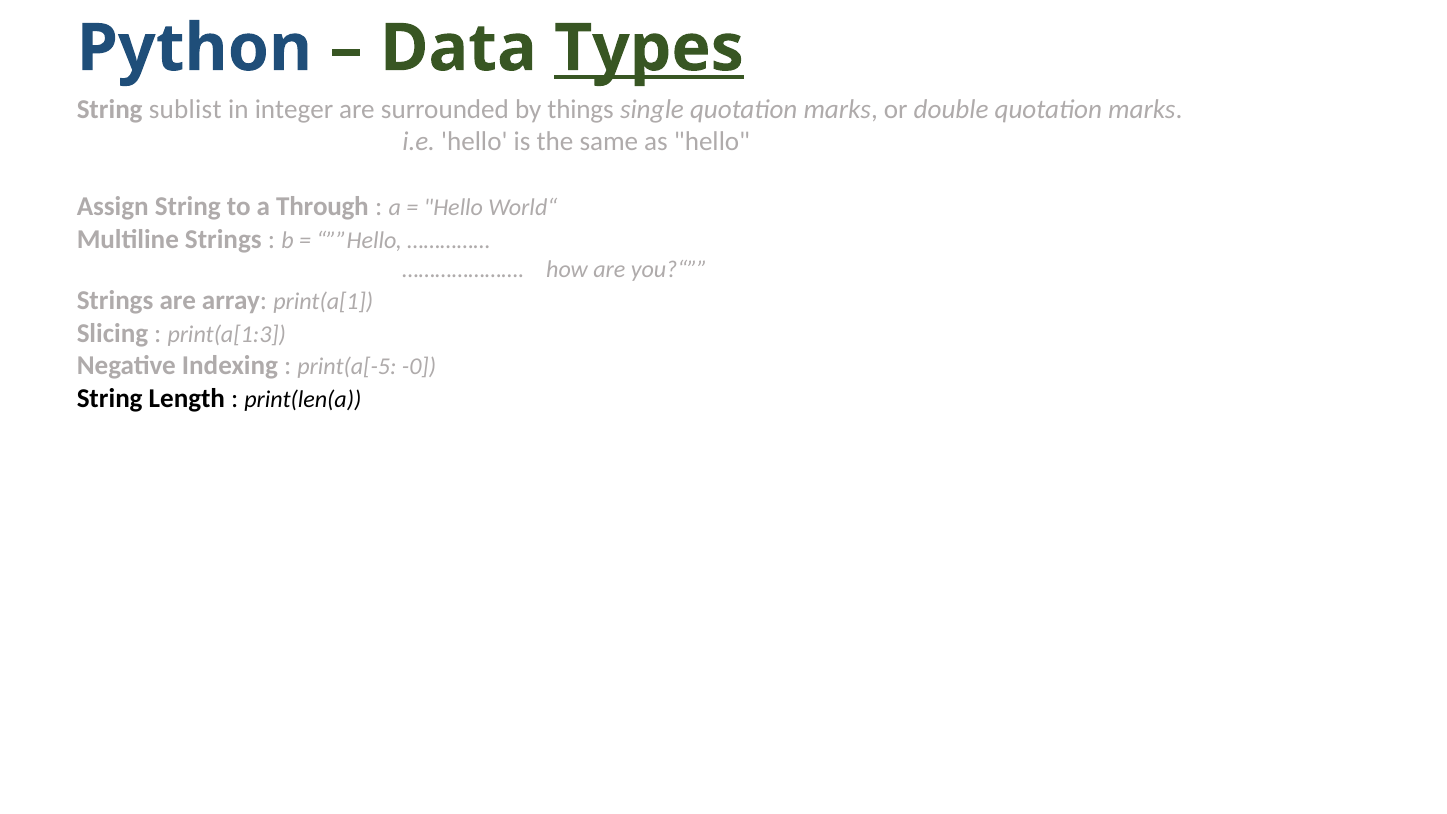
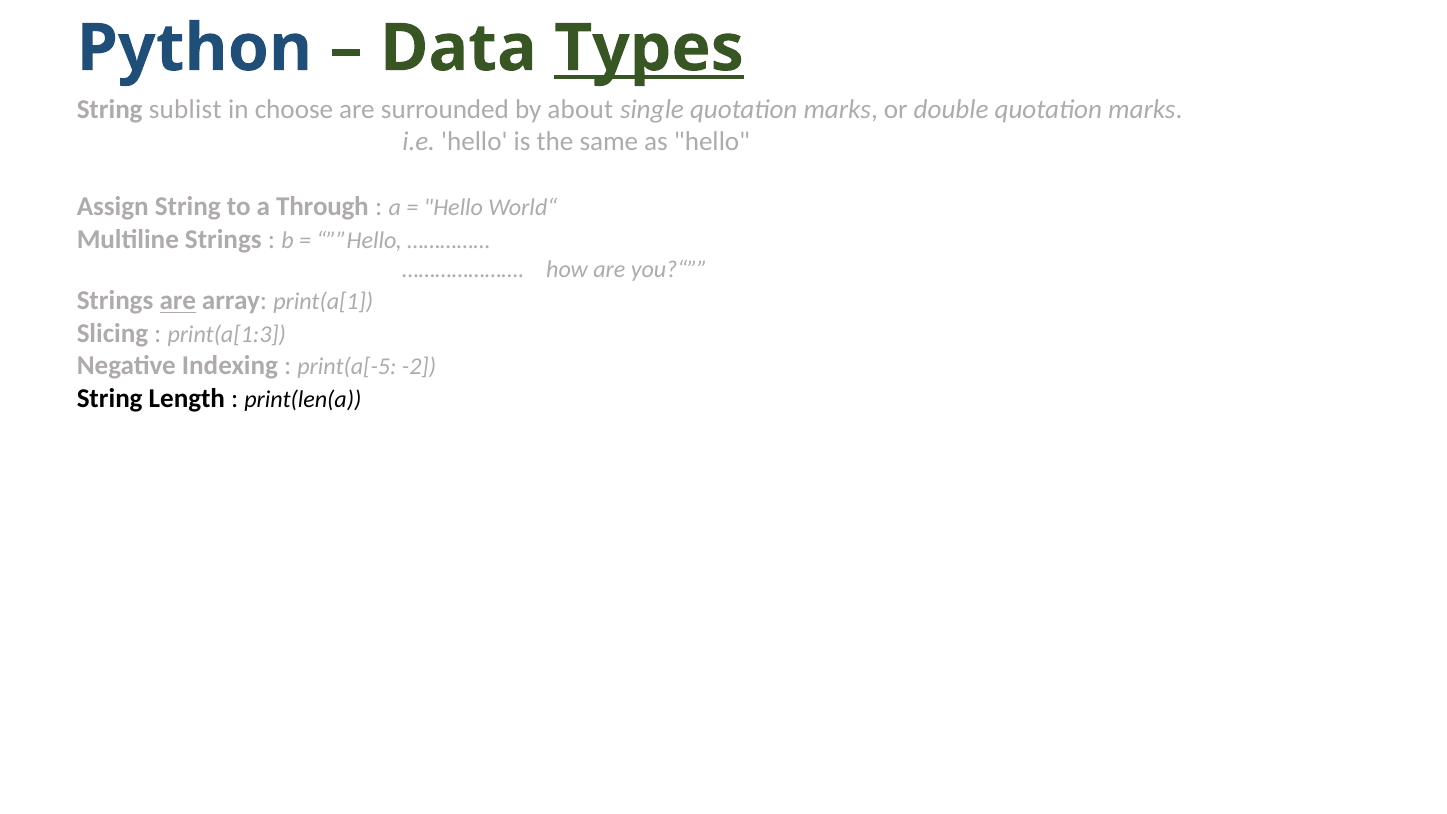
integer: integer -> choose
things: things -> about
are at (178, 301) underline: none -> present
-0: -0 -> -2
